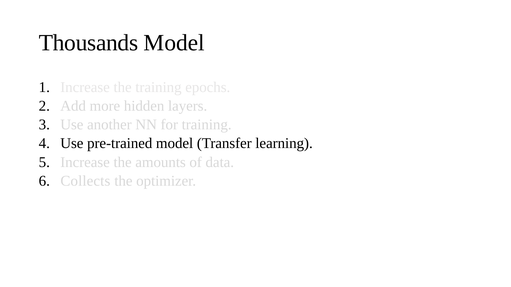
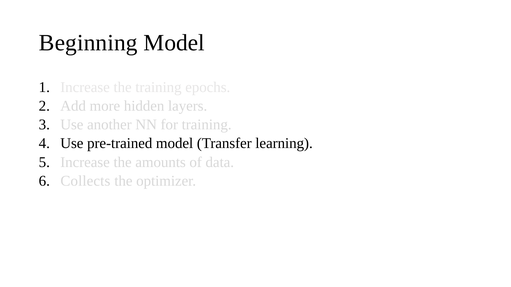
Thousands: Thousands -> Beginning
